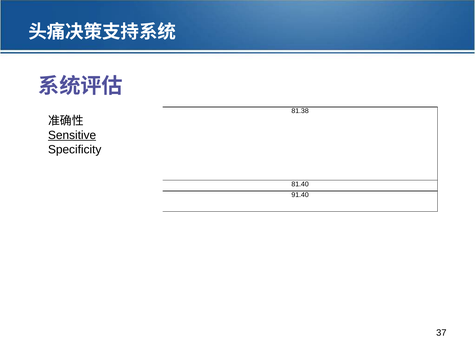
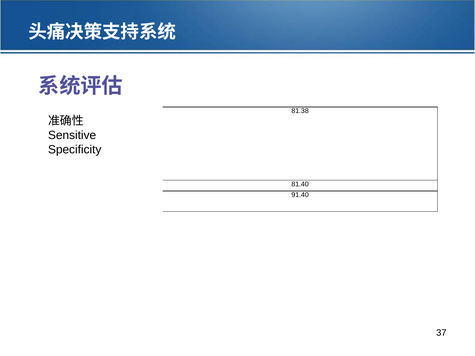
Sensitive underline: present -> none
